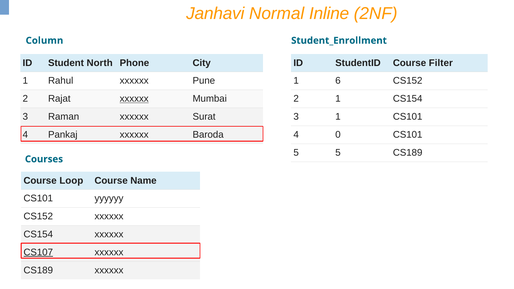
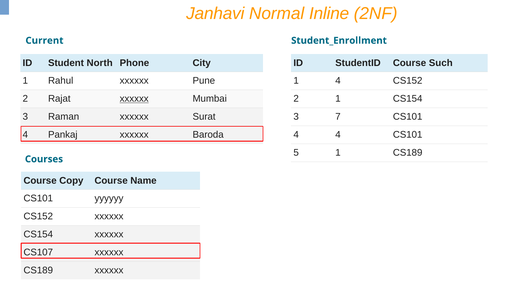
Column: Column -> Current
Filter: Filter -> Such
1 6: 6 -> 4
3 1: 1 -> 7
4 0: 0 -> 4
5 5: 5 -> 1
Loop: Loop -> Copy
CS107 underline: present -> none
